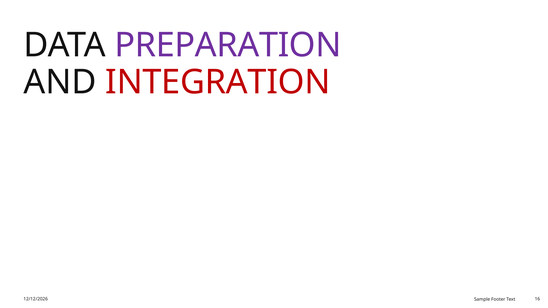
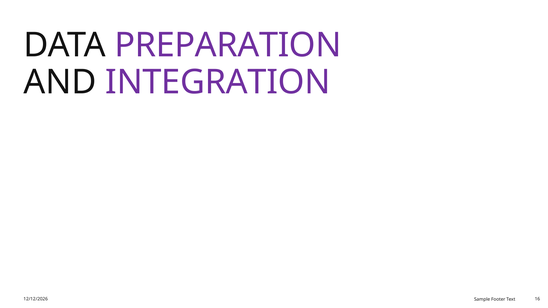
INTEGRATION colour: red -> purple
